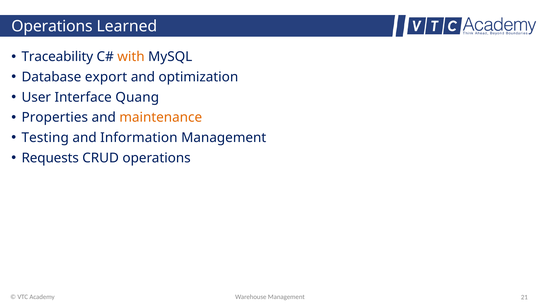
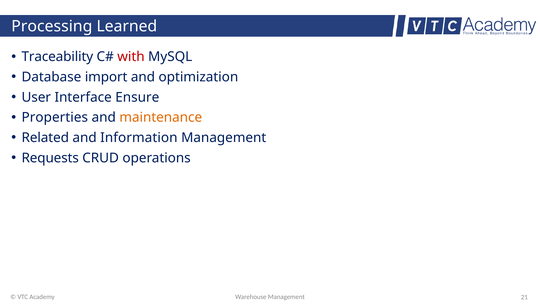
Operations at (52, 26): Operations -> Processing
with colour: orange -> red
export: export -> import
Quang: Quang -> Ensure
Testing: Testing -> Related
